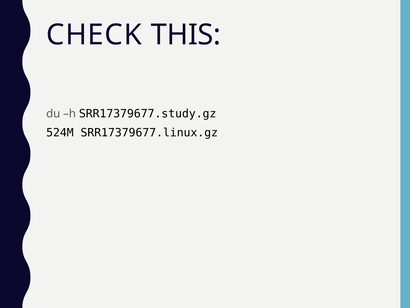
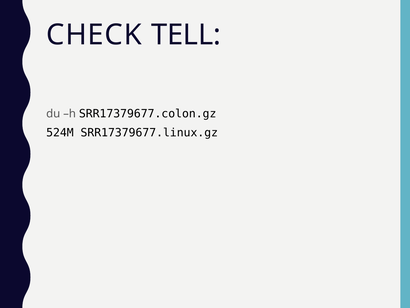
THIS: THIS -> TELL
SRR17379677.study.gz: SRR17379677.study.gz -> SRR17379677.colon.gz
